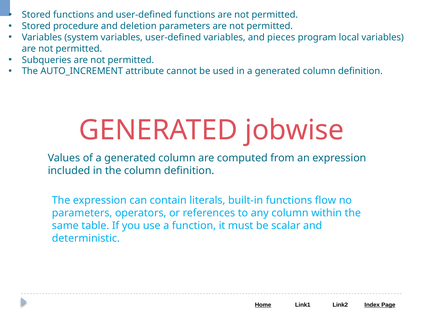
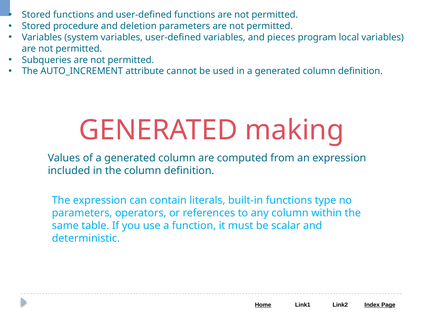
jobwise: jobwise -> making
flow: flow -> type
